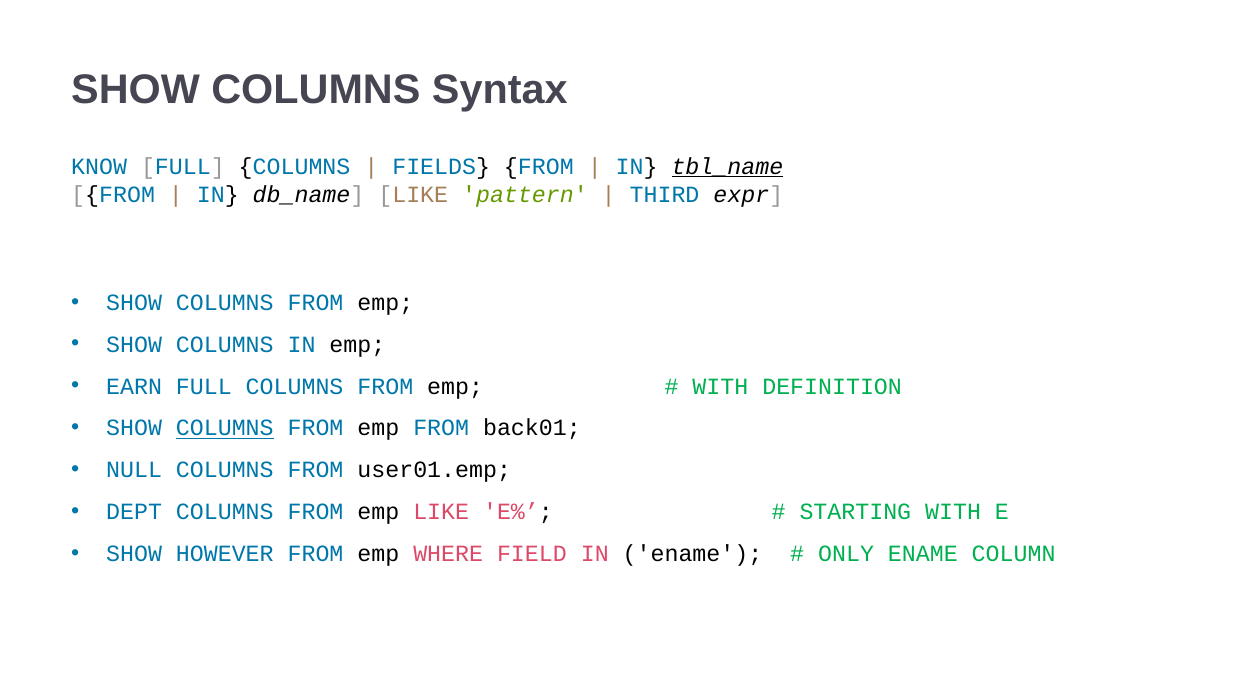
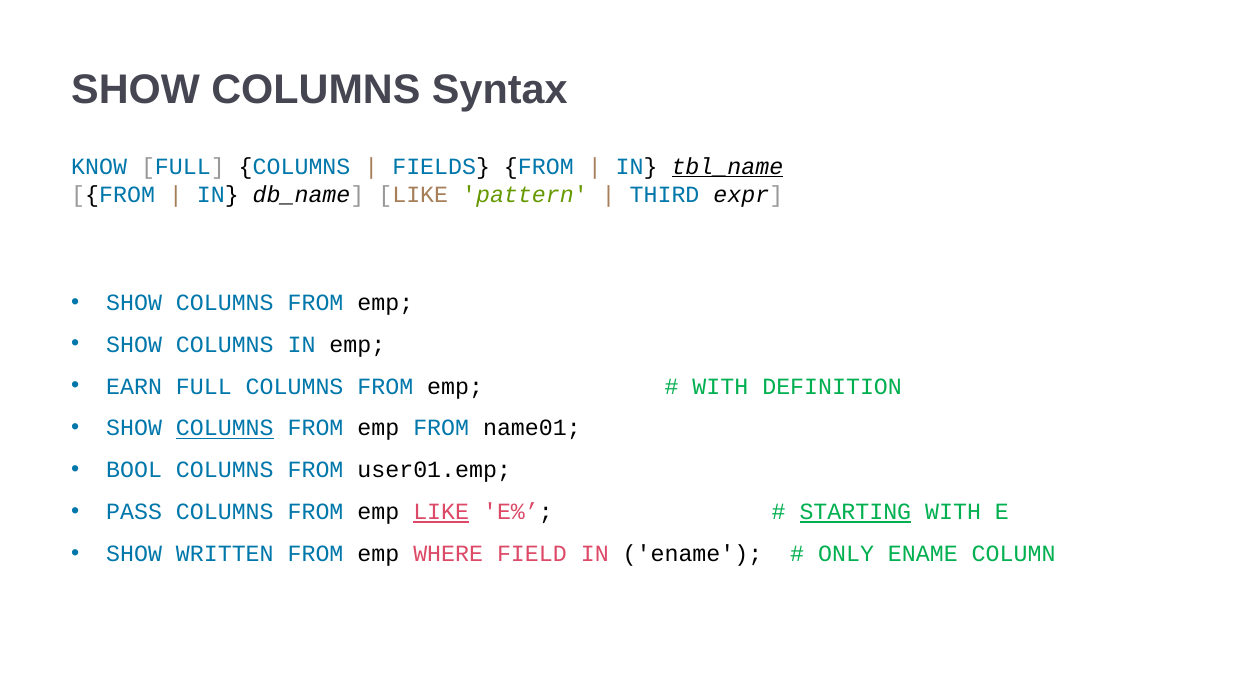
back01: back01 -> name01
NULL: NULL -> BOOL
DEPT: DEPT -> PASS
LIKE at (441, 512) underline: none -> present
STARTING underline: none -> present
HOWEVER: HOWEVER -> WRITTEN
